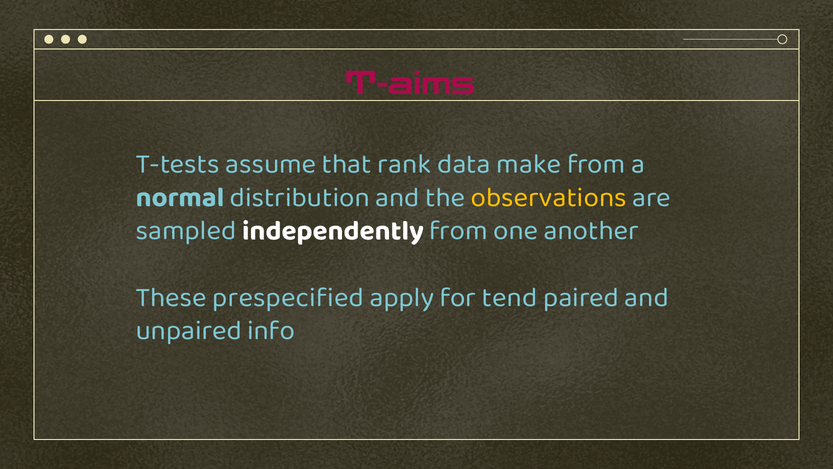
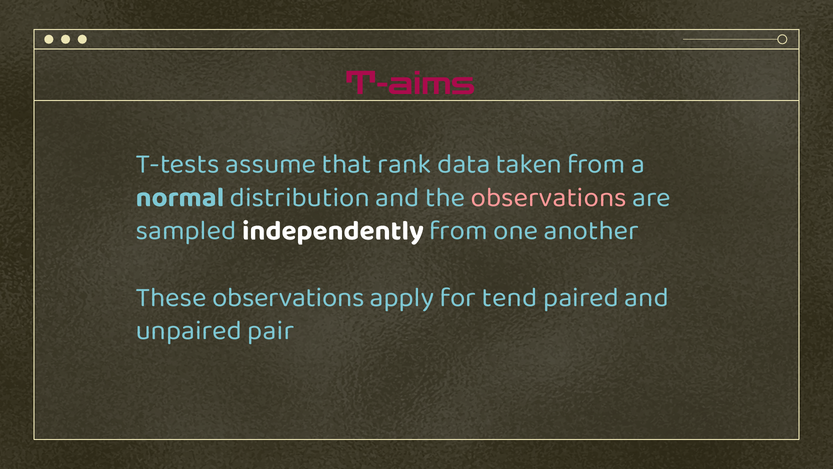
make: make -> taken
observations at (549, 197) colour: yellow -> pink
These prespecified: prespecified -> observations
info: info -> pair
